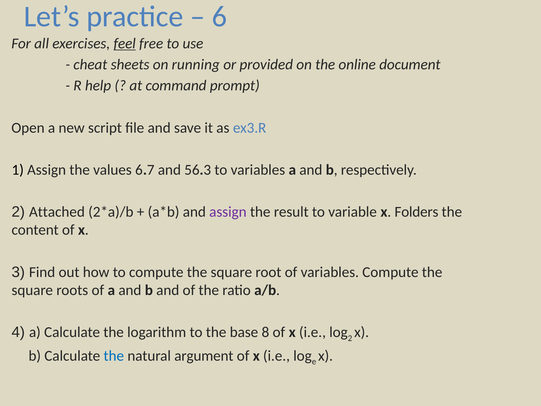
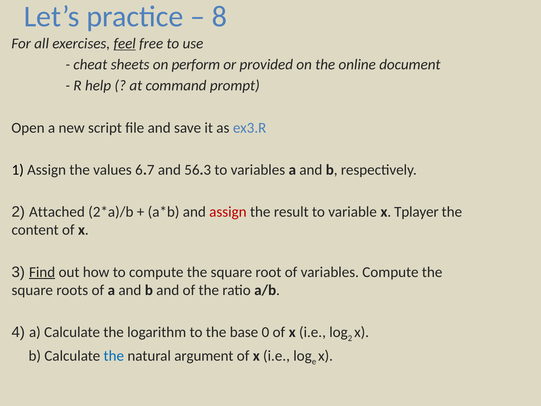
6: 6 -> 8
running: running -> perform
assign colour: purple -> red
Folders: Folders -> Tplayer
Find underline: none -> present
8: 8 -> 0
